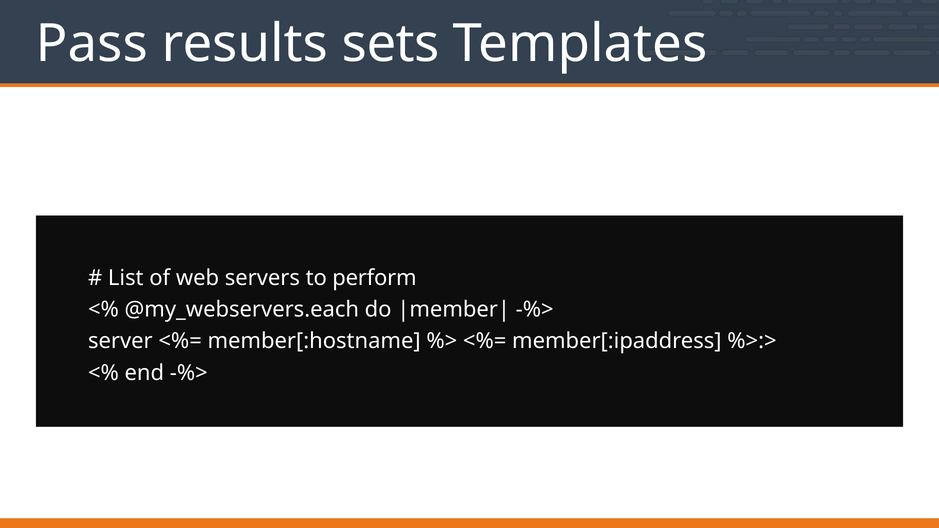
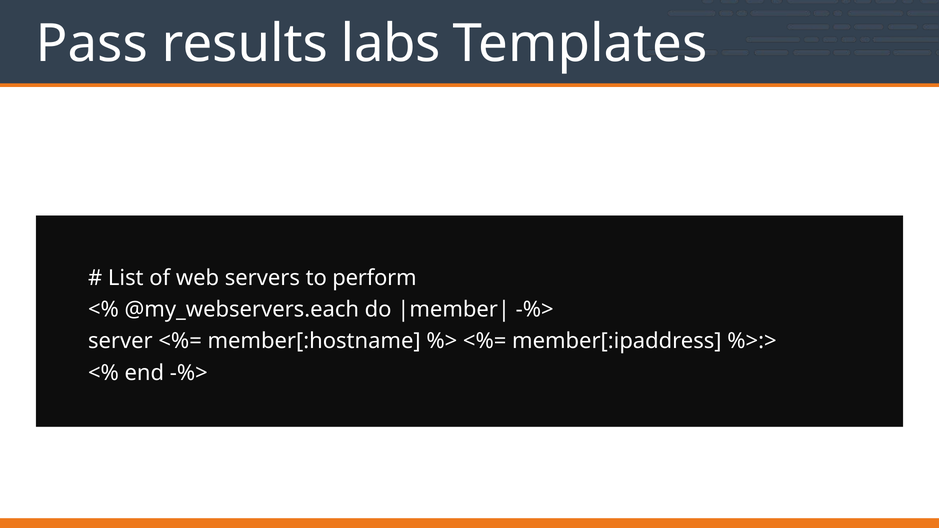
sets: sets -> labs
